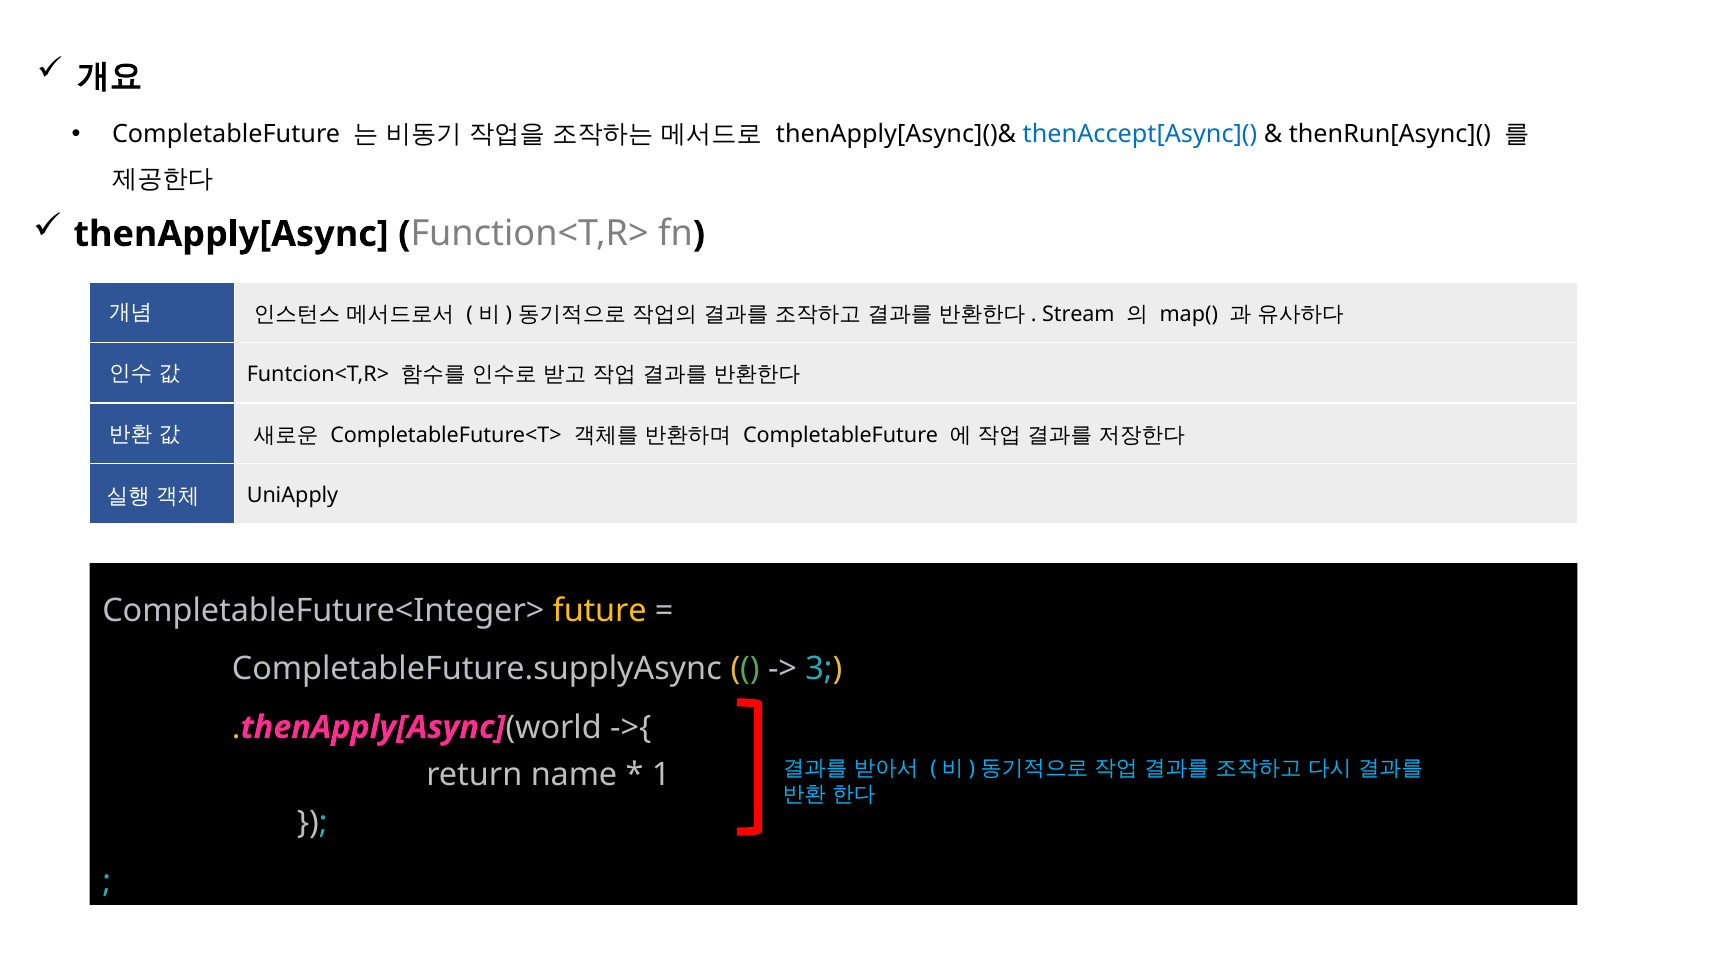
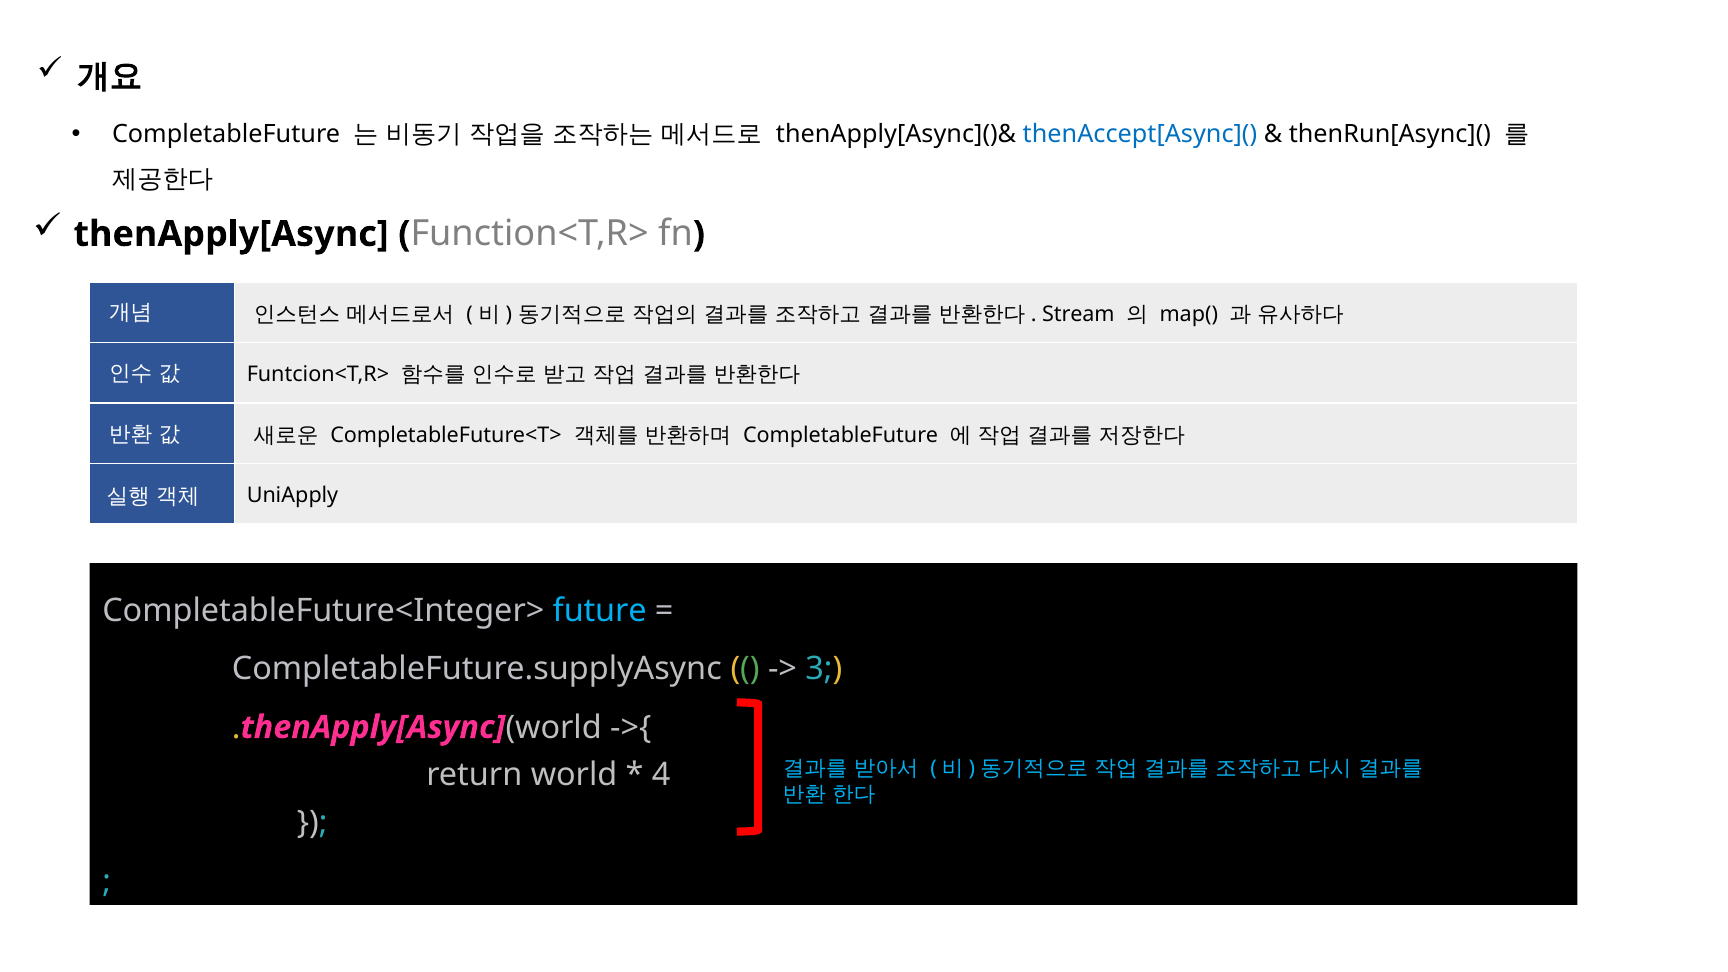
future colour: yellow -> light blue
return name: name -> world
1: 1 -> 4
